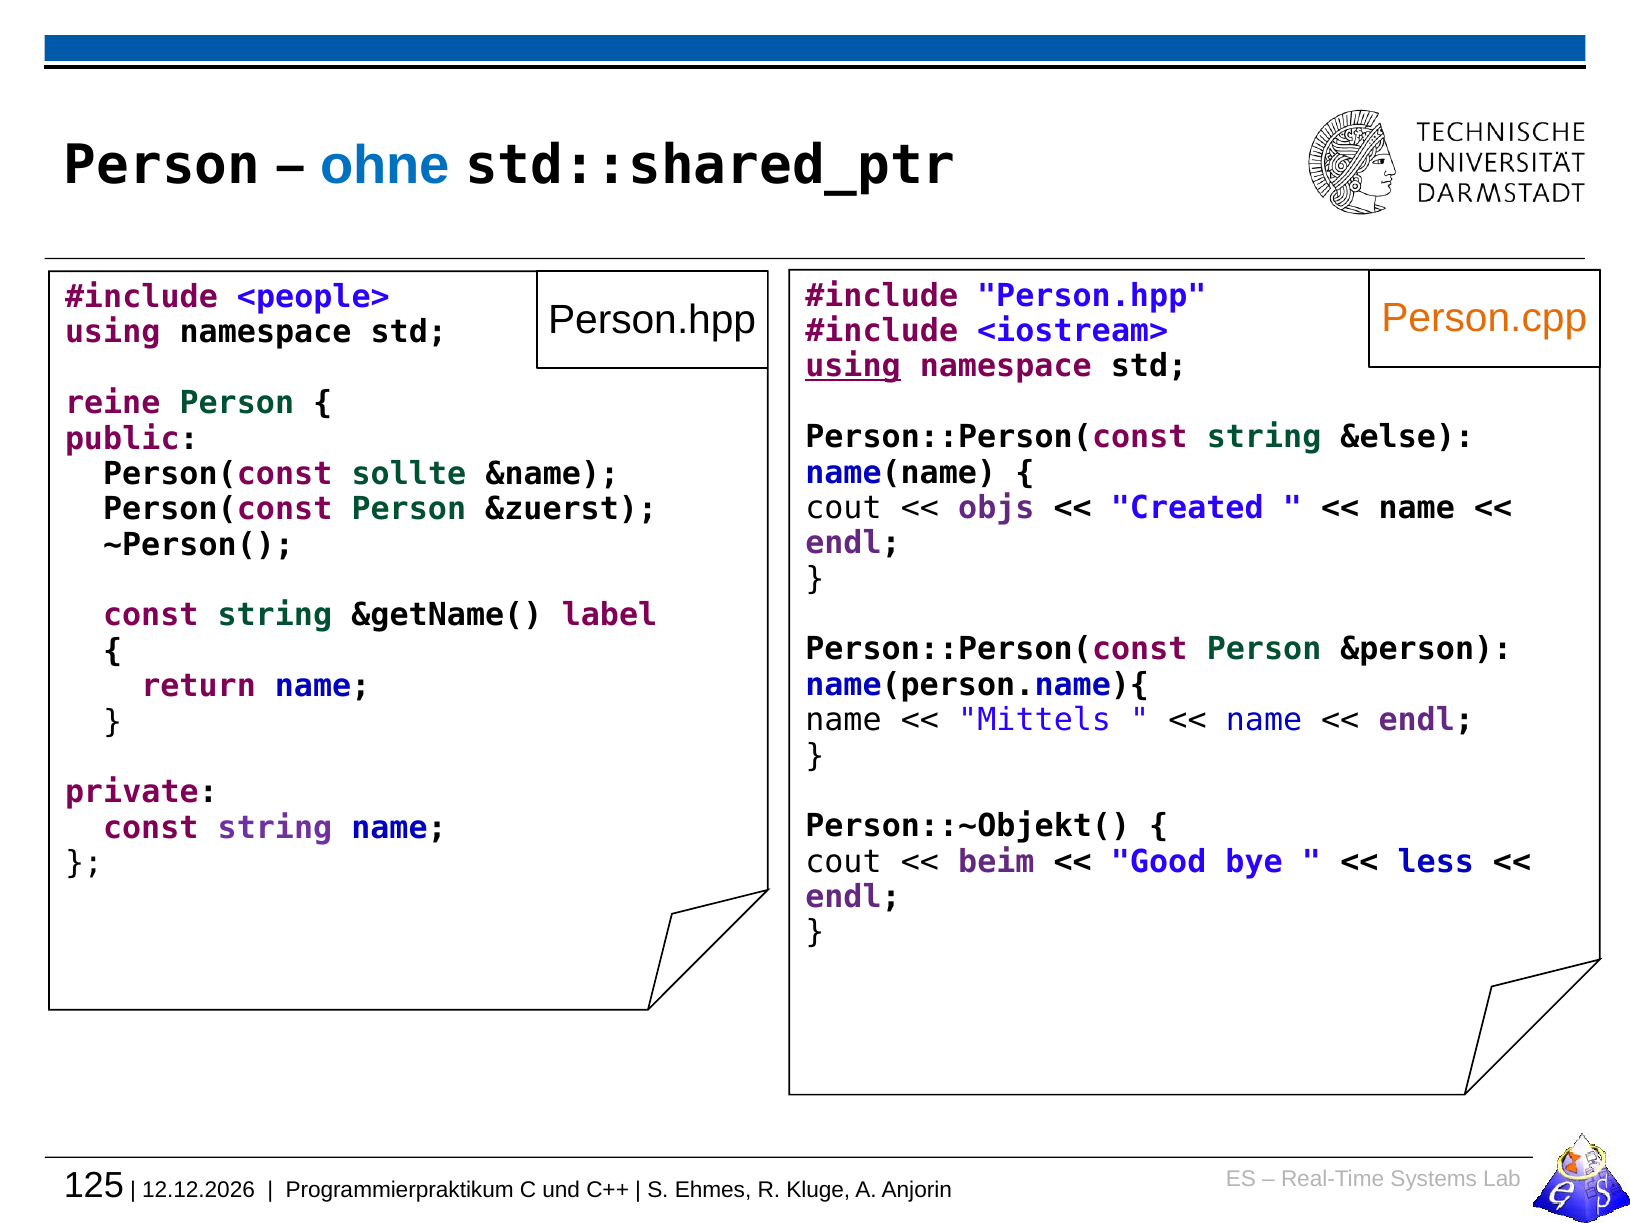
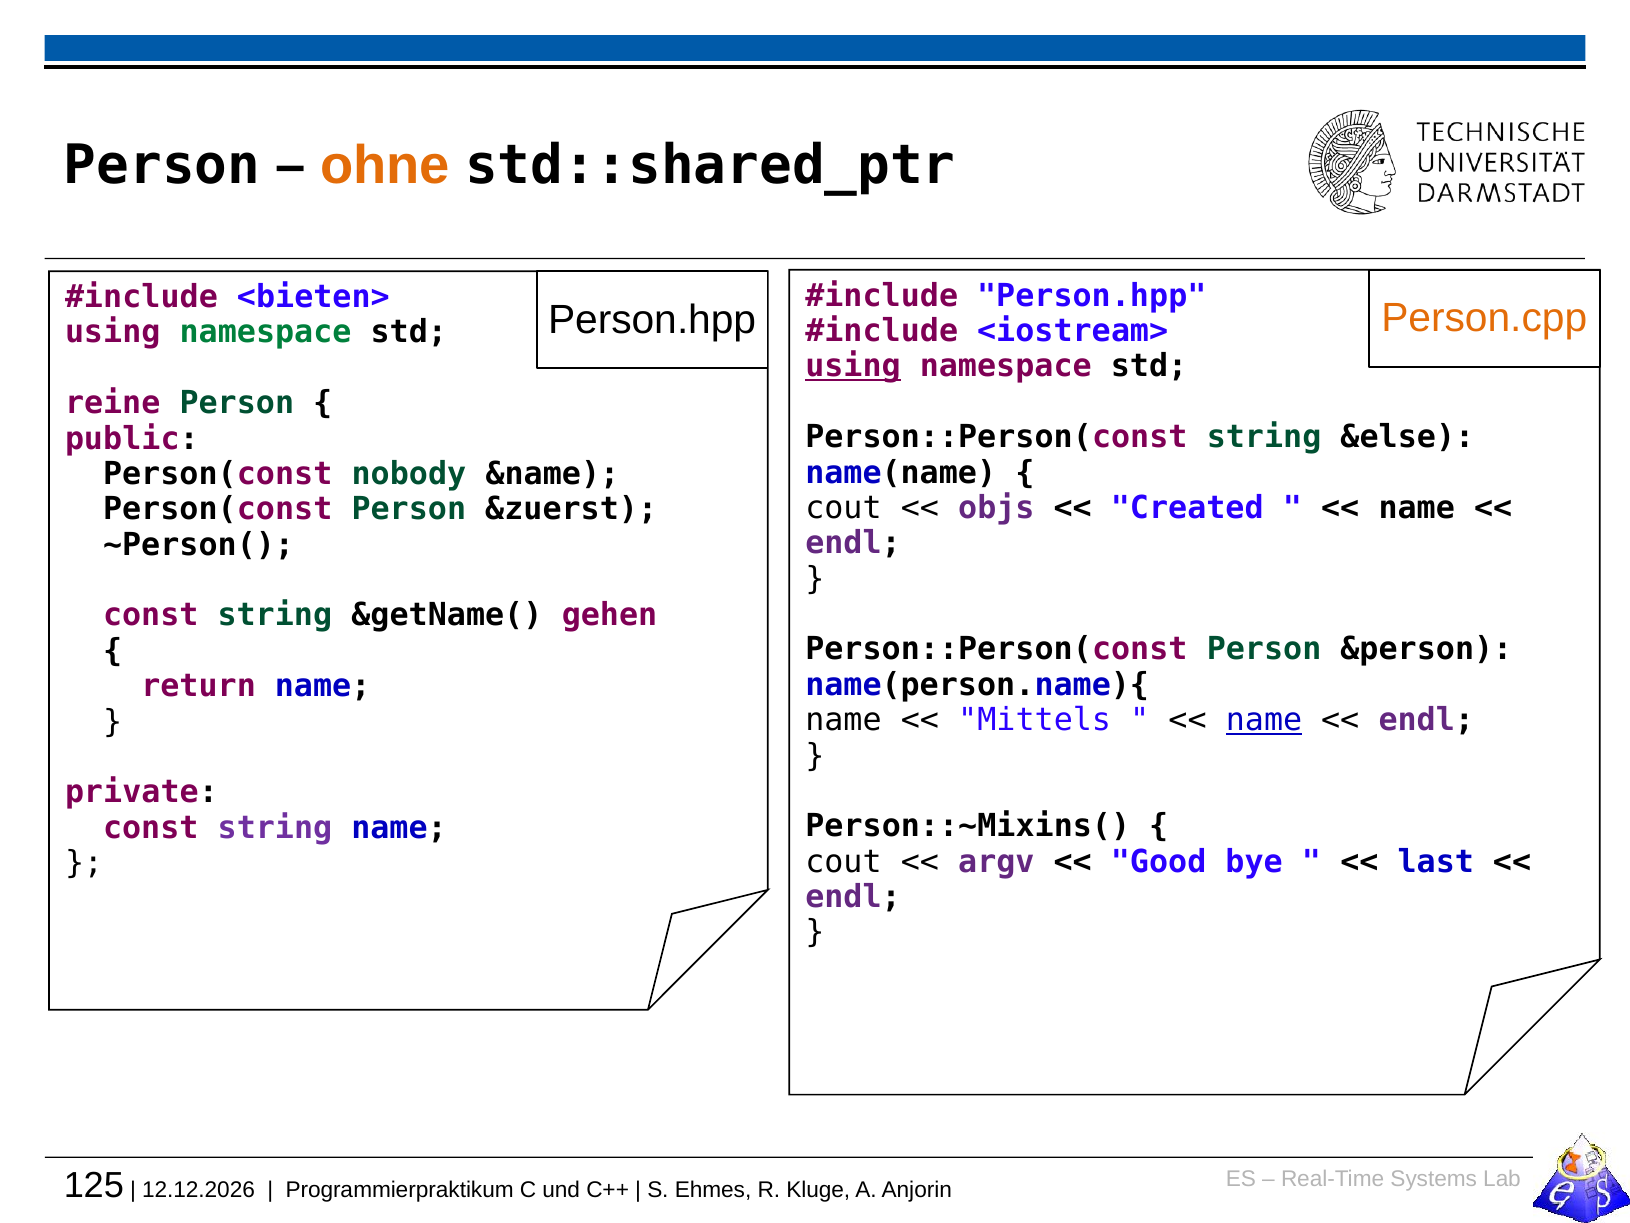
ohne colour: blue -> orange
<people>: <people> -> <bieten>
namespace at (266, 332) colour: black -> green
sollte: sollte -> nobody
label: label -> gehen
name at (1264, 720) underline: none -> present
Person::~Objekt(: Person::~Objekt( -> Person::~Mixins(
beim: beim -> argv
less: less -> last
